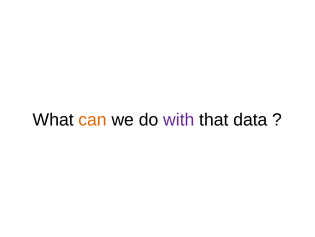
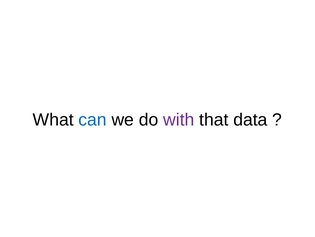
can colour: orange -> blue
